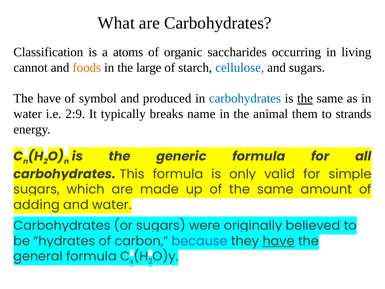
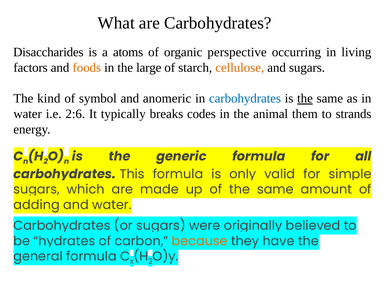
Classification: Classification -> Disaccharides
saccharides: saccharides -> perspective
cannot: cannot -> factors
cellulose colour: blue -> orange
The have: have -> kind
produced: produced -> anomeric
2:9: 2:9 -> 2:6
name: name -> codes
because colour: blue -> orange
have at (279, 241) underline: present -> none
